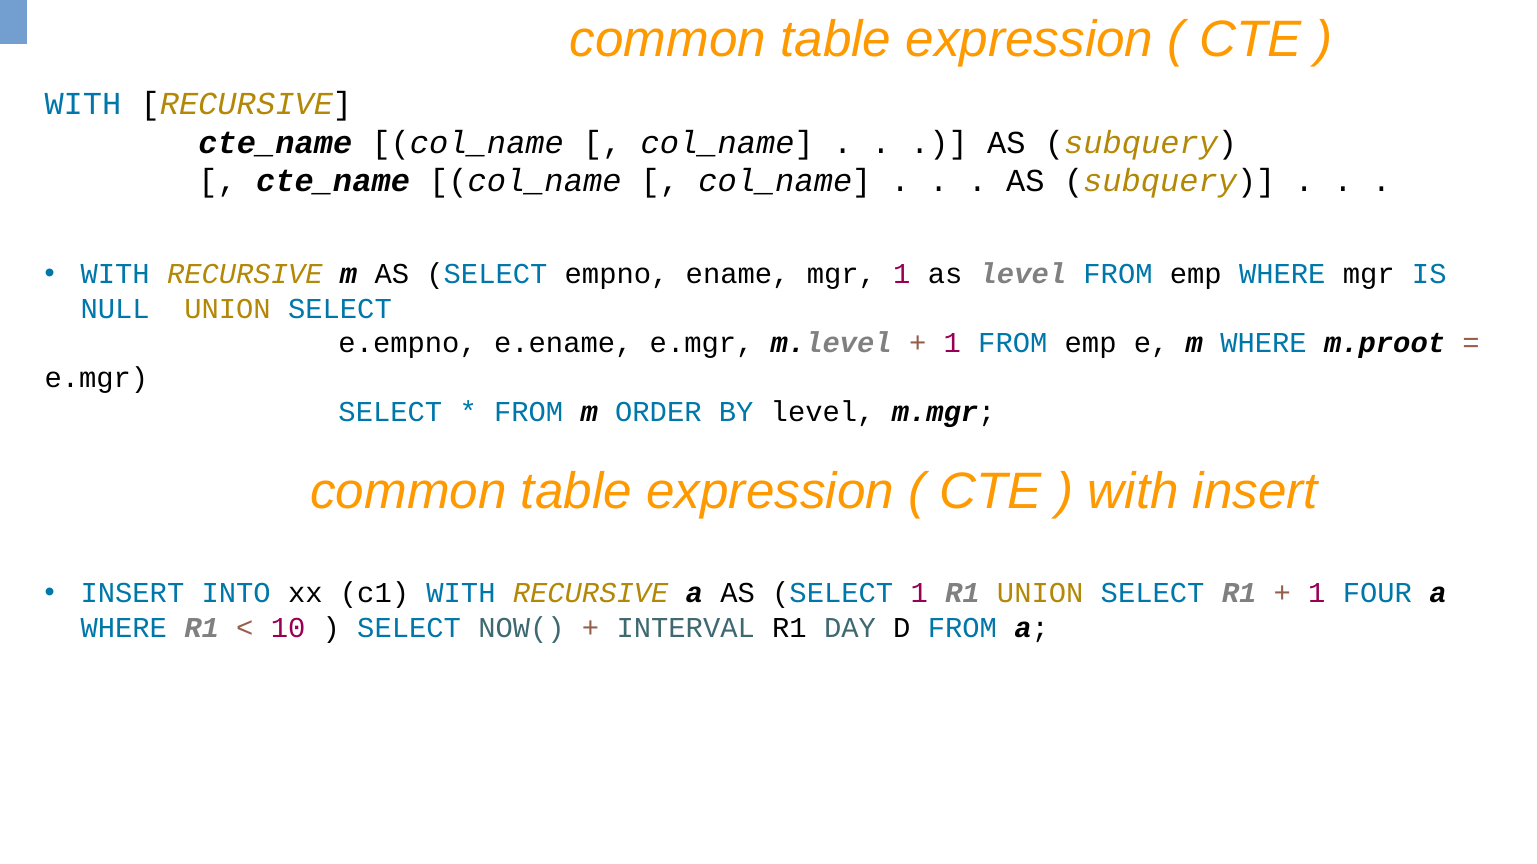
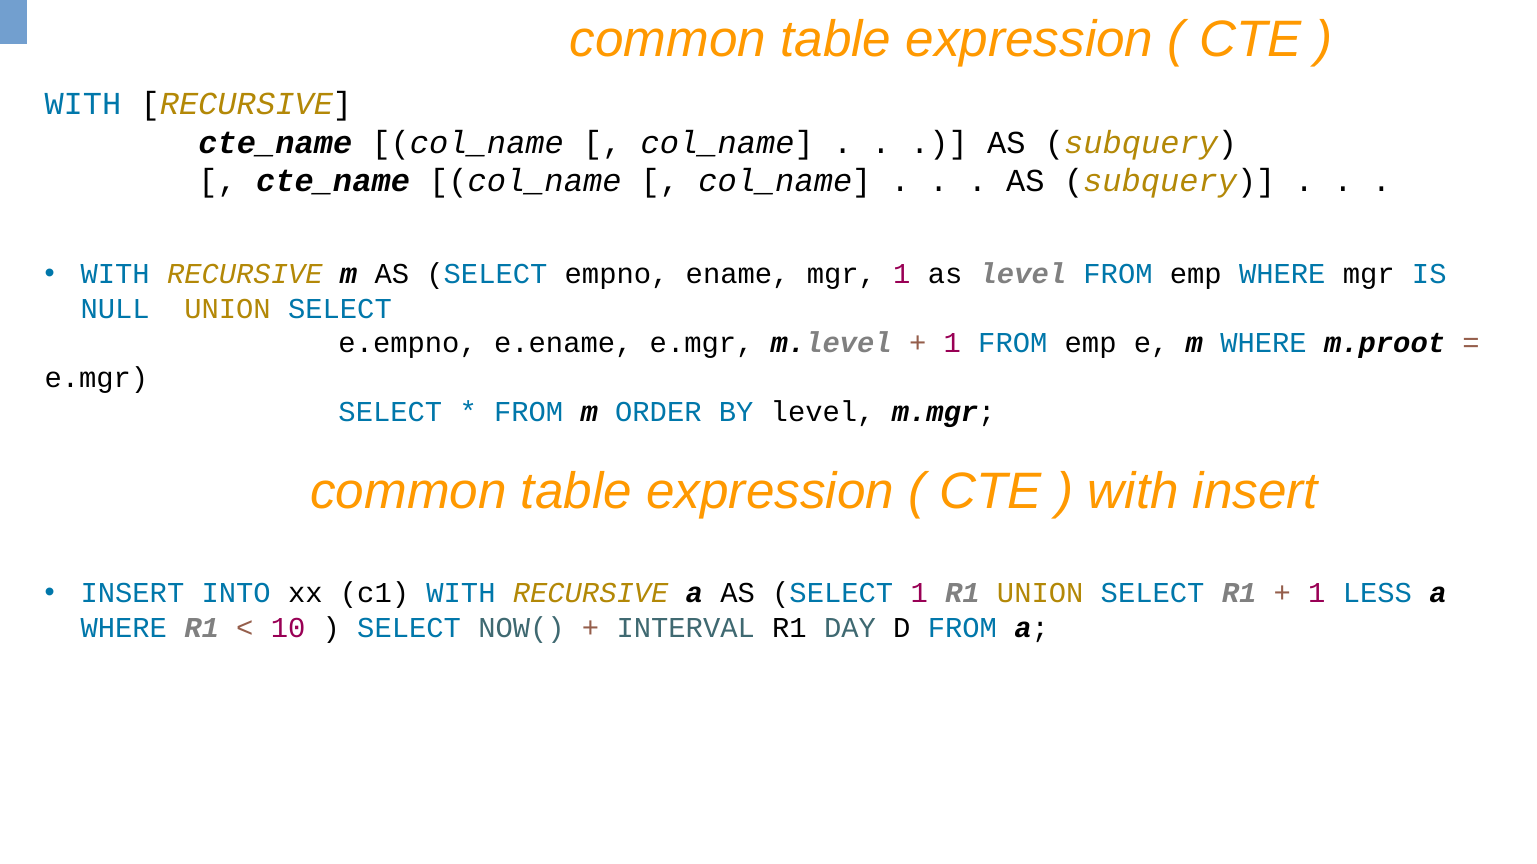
FOUR: FOUR -> LESS
